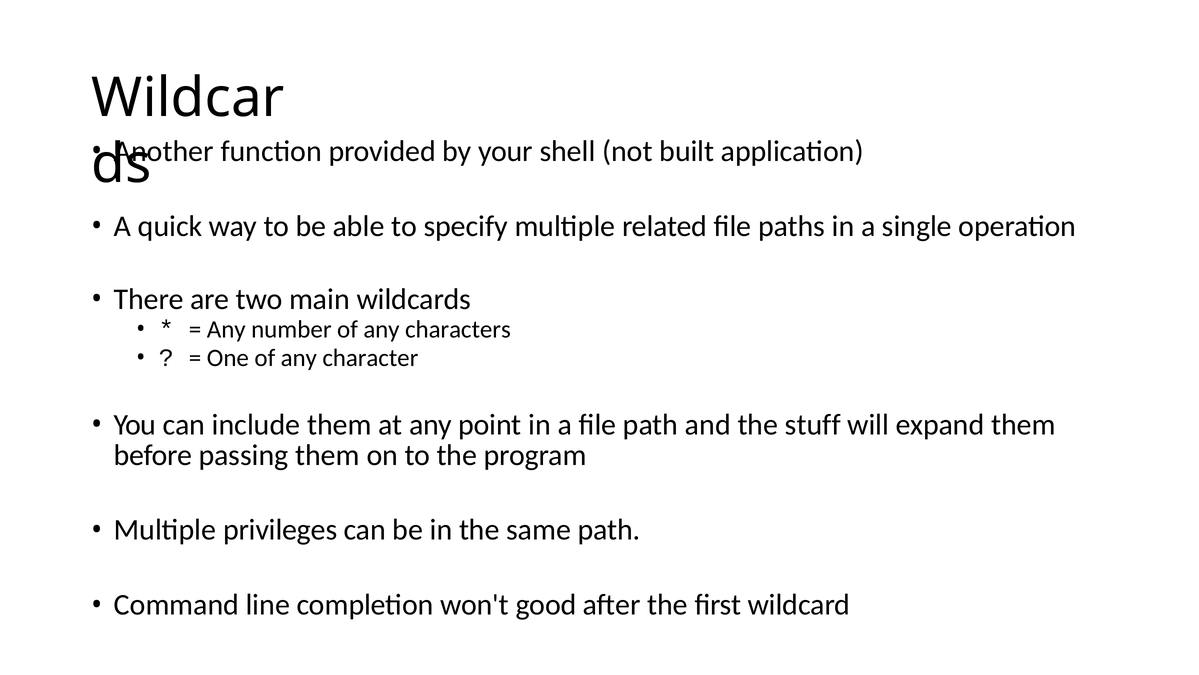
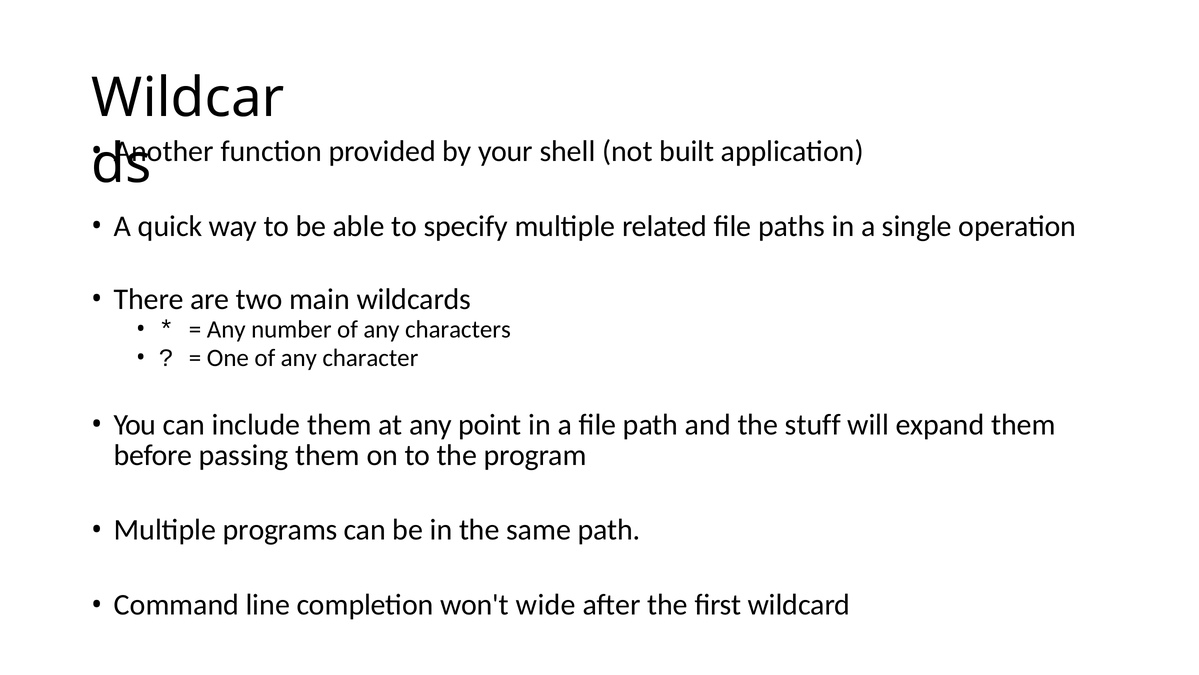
privileges: privileges -> programs
good: good -> wide
